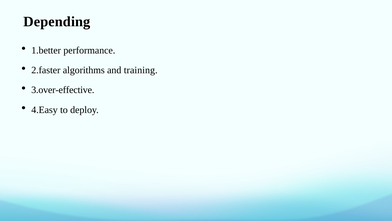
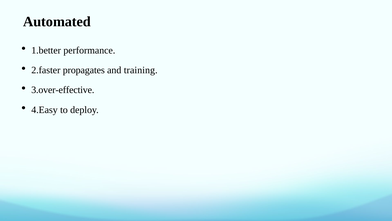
Depending: Depending -> Automated
algorithms: algorithms -> propagates
